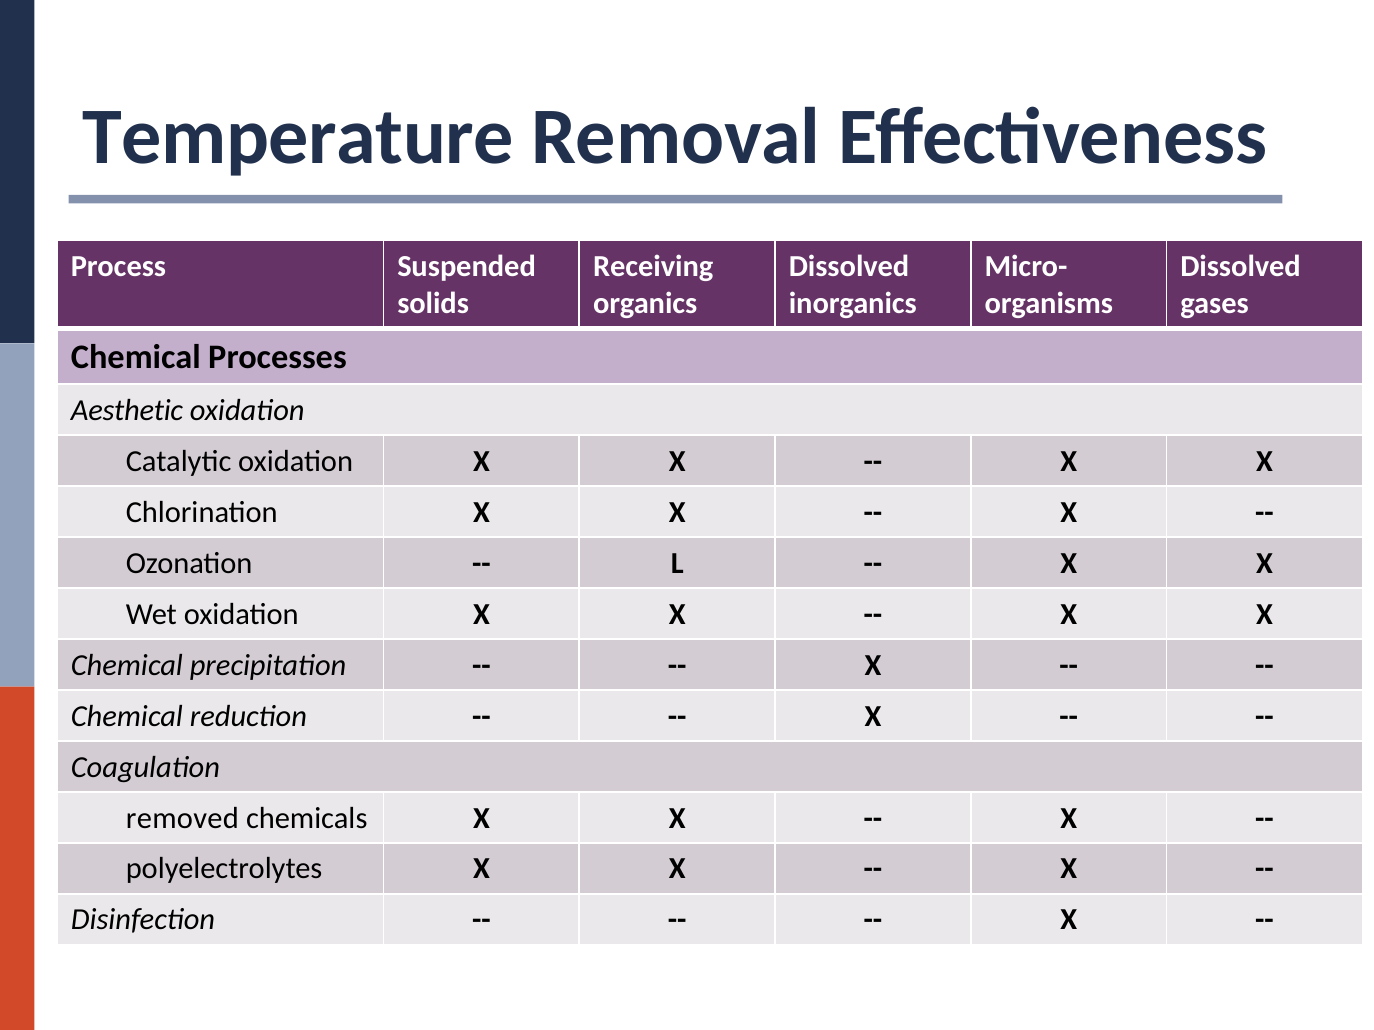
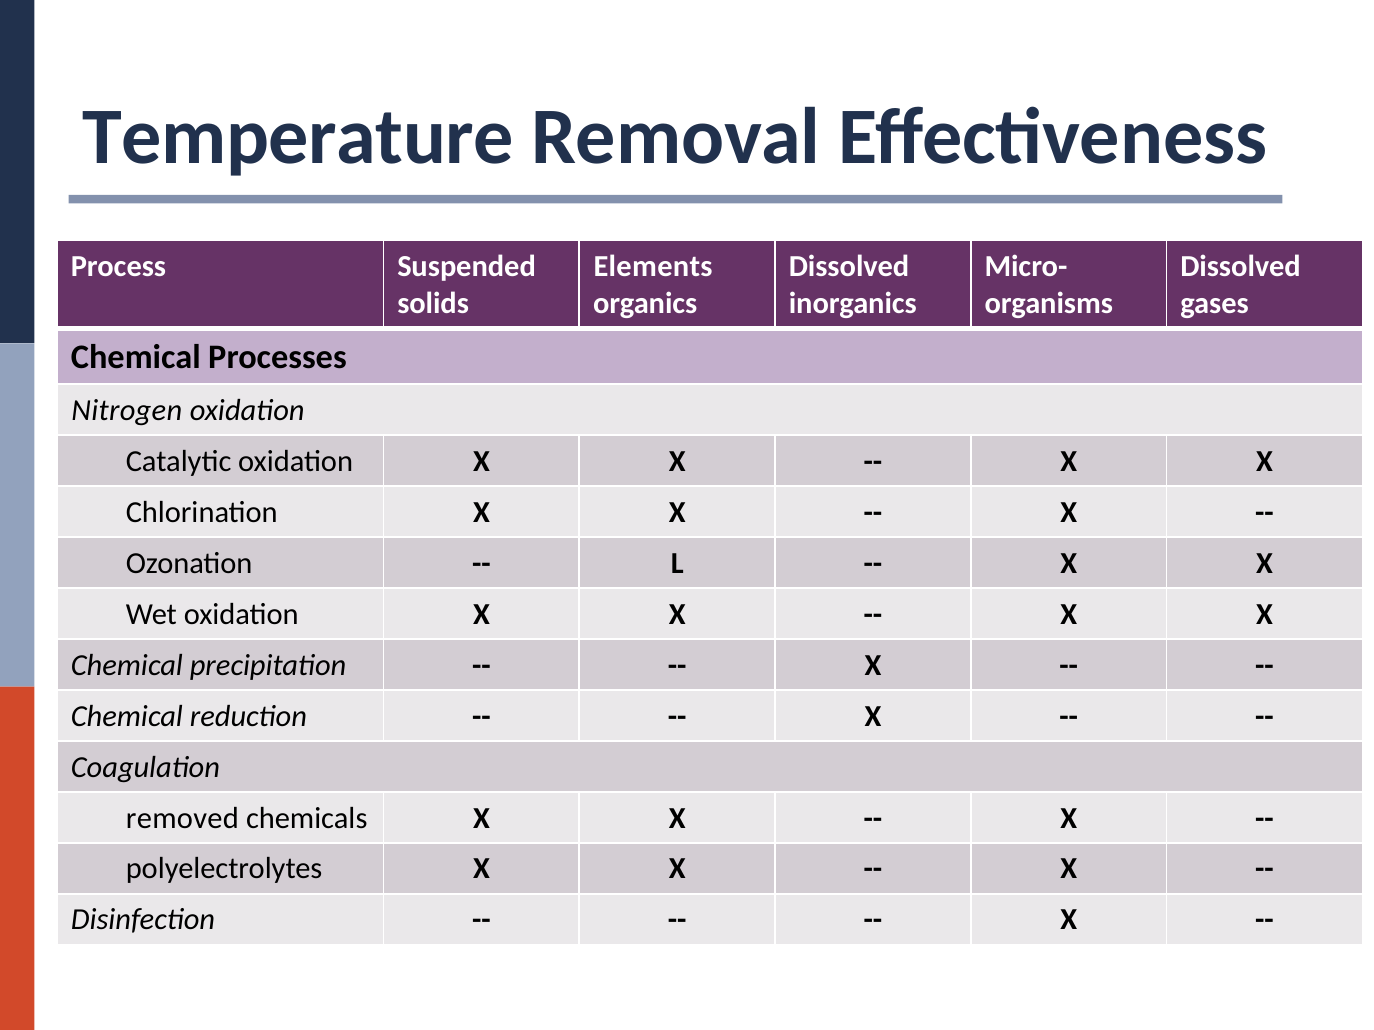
Receiving: Receiving -> Elements
Aesthetic: Aesthetic -> Nitrogen
